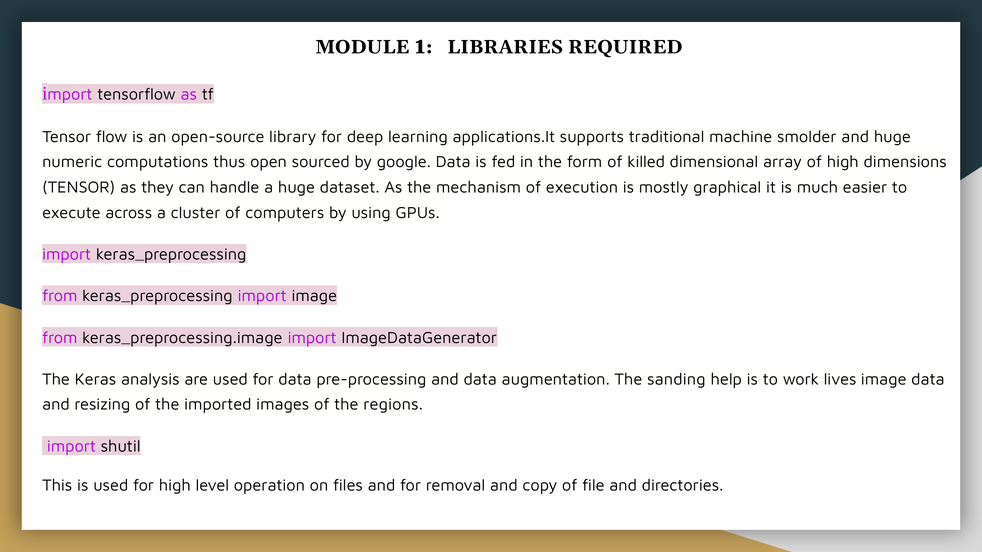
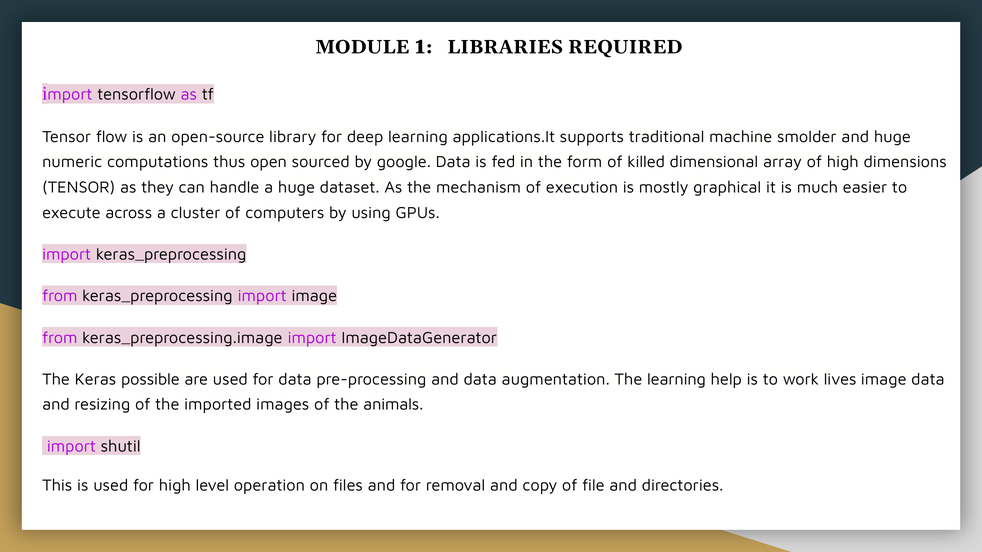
analysis: analysis -> possible
The sanding: sanding -> learning
regions: regions -> animals
